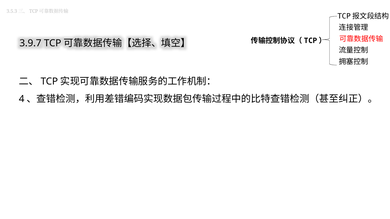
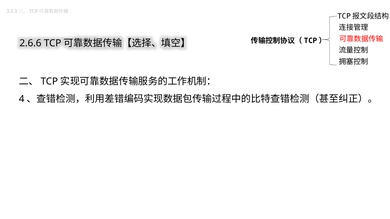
3.9.7: 3.9.7 -> 2.6.6
